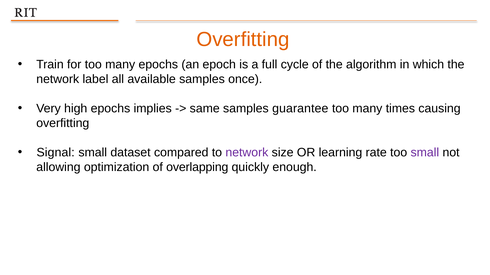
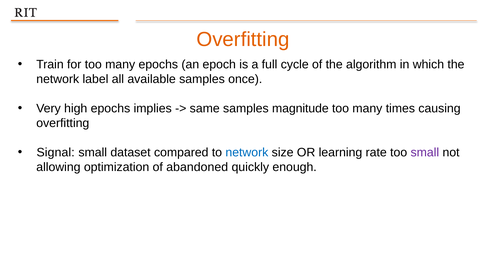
guarantee: guarantee -> magnitude
network at (247, 153) colour: purple -> blue
overlapping: overlapping -> abandoned
